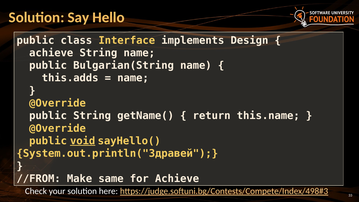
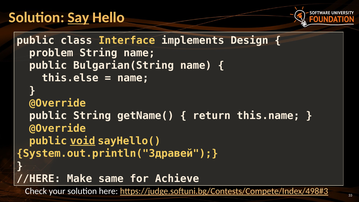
Say underline: none -> present
achieve at (51, 53): achieve -> problem
this.adds: this.adds -> this.else
//FROM: //FROM -> //HERE
